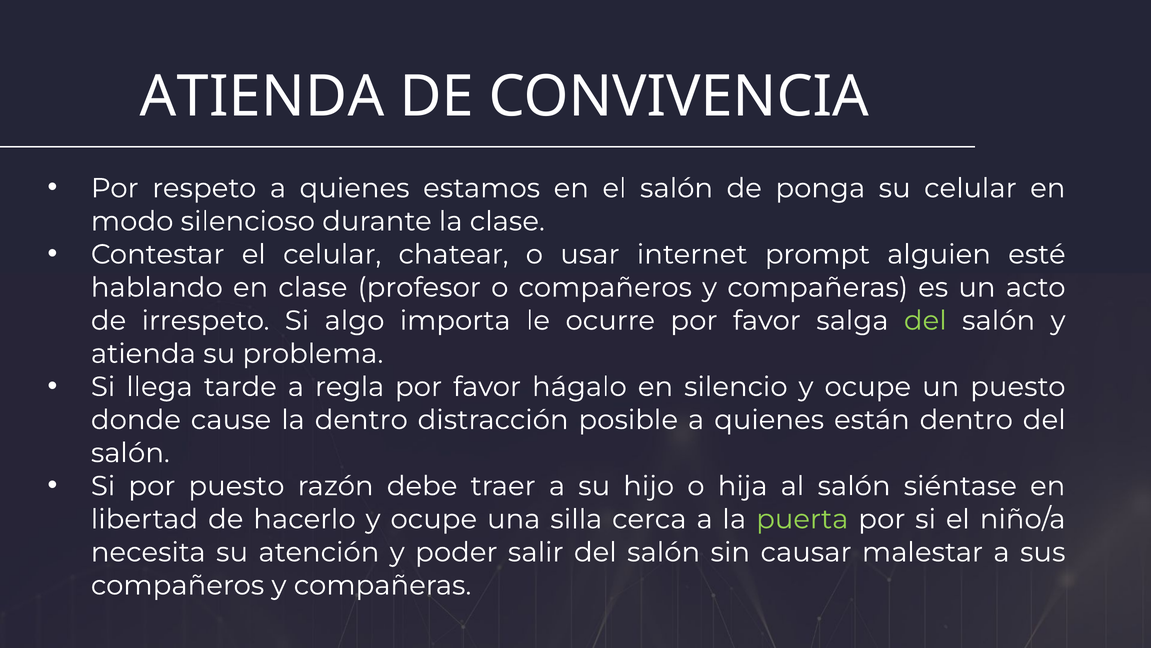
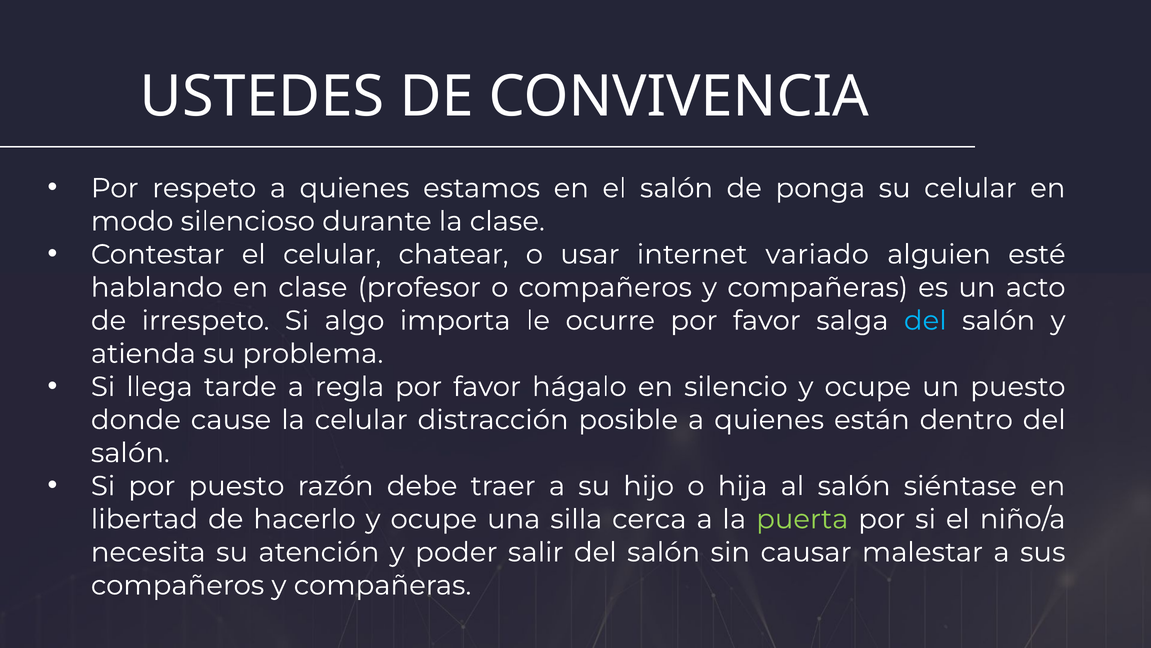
ATIENDA at (262, 97): ATIENDA -> USTEDES
prompt: prompt -> variado
del at (925, 320) colour: light green -> light blue
la dentro: dentro -> celular
